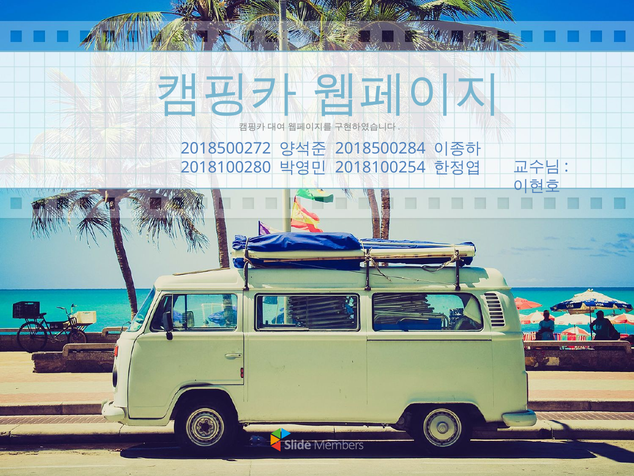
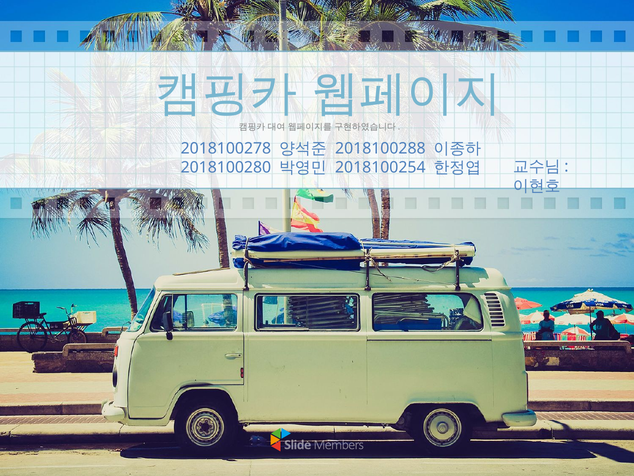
2018500272: 2018500272 -> 2018100278
2018500284: 2018500284 -> 2018100288
